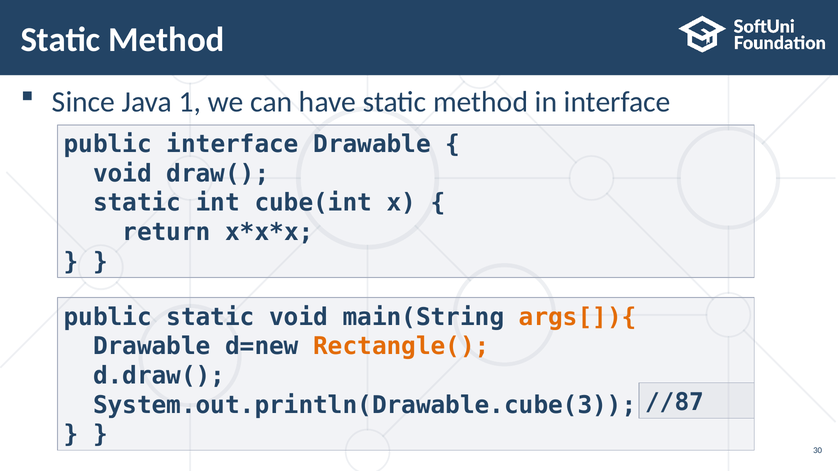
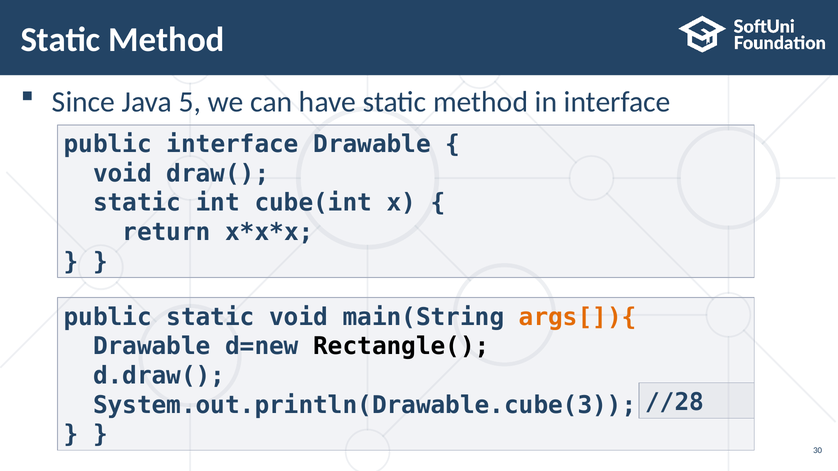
1: 1 -> 5
Rectangle( colour: orange -> black
//87: //87 -> //28
